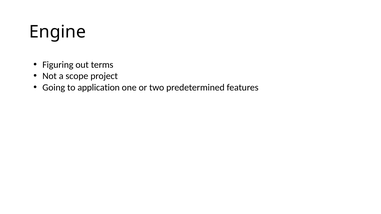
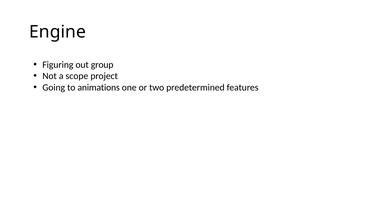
terms: terms -> group
application: application -> animations
